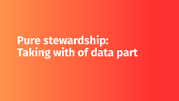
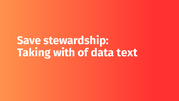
Pure: Pure -> Save
part: part -> text
